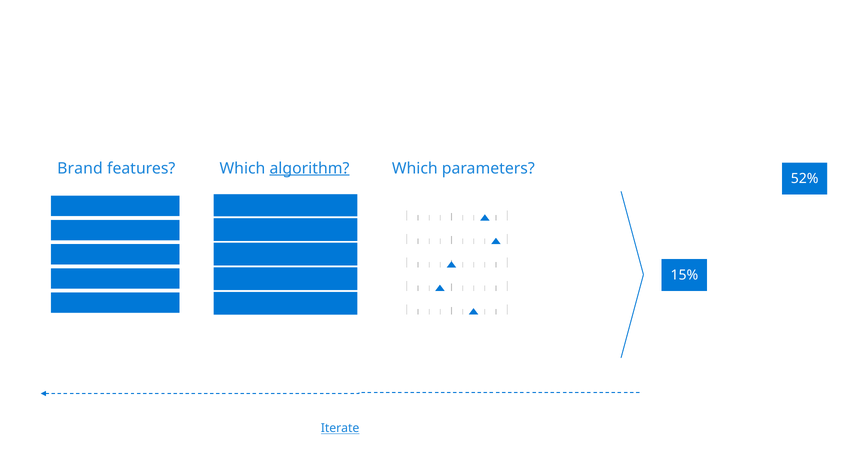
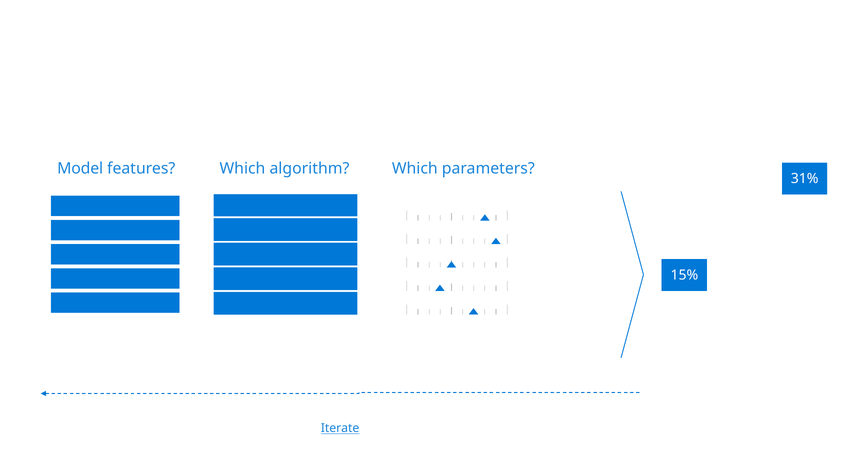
Brand: Brand -> Model
algorithm underline: present -> none
52%: 52% -> 31%
